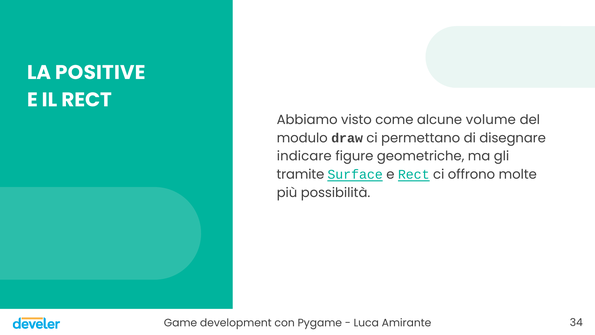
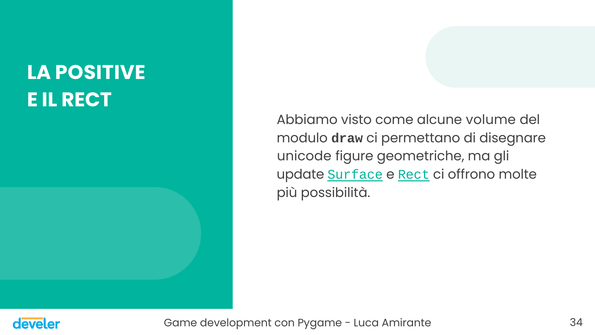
indicare: indicare -> unicode
tramite: tramite -> update
